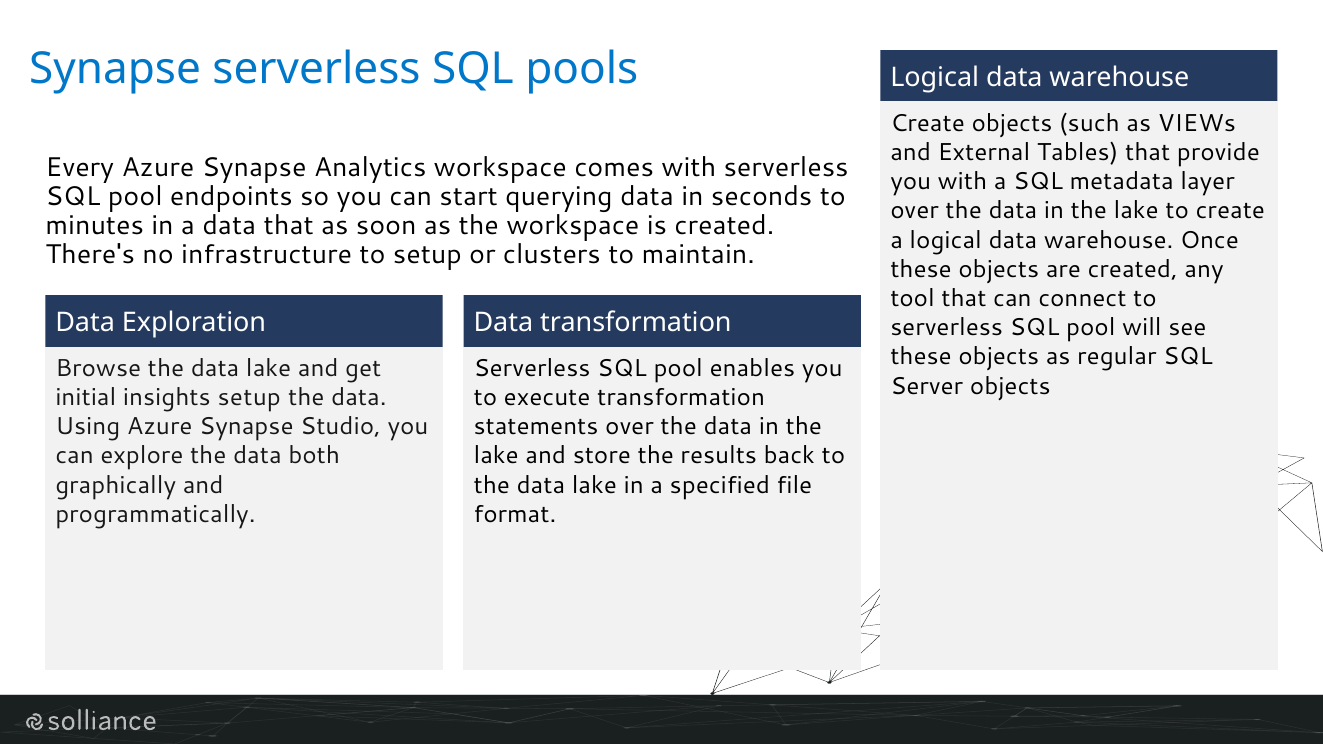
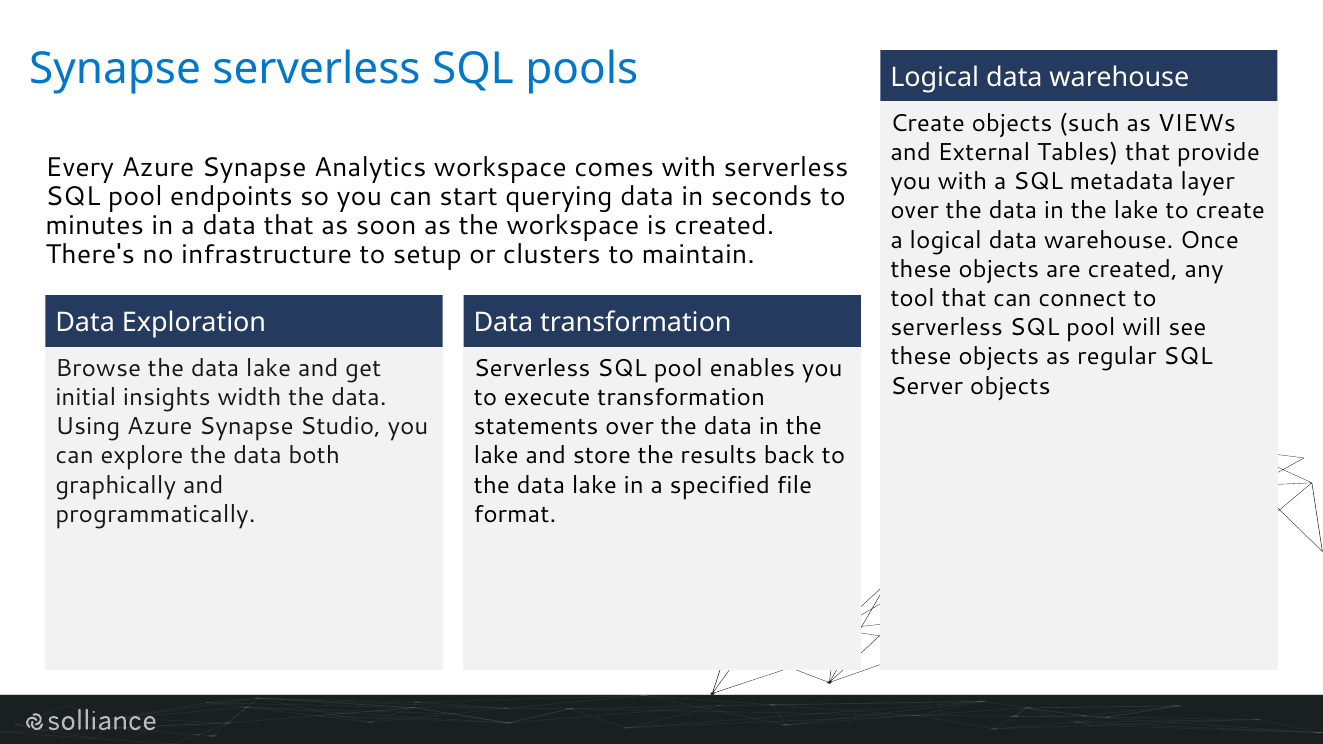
insights setup: setup -> width
